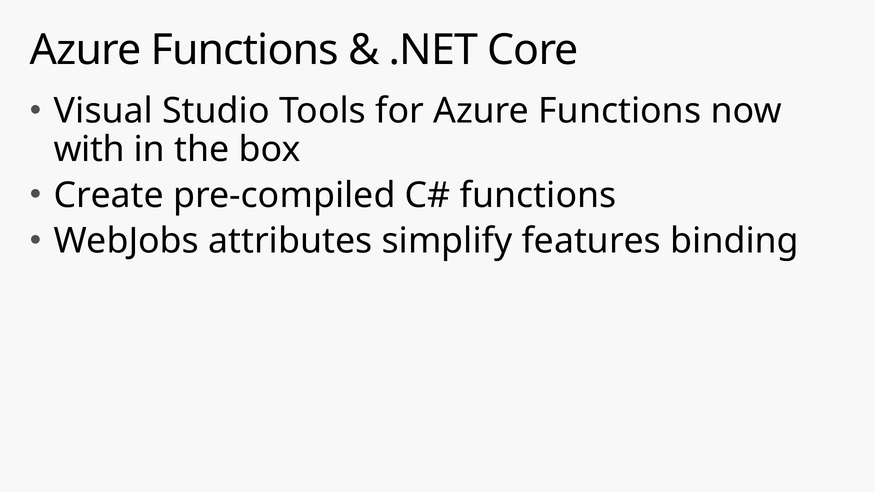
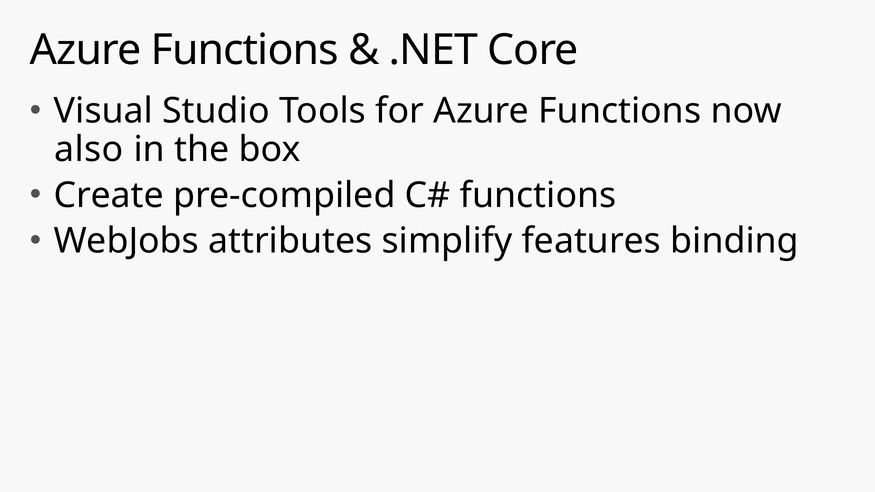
with: with -> also
